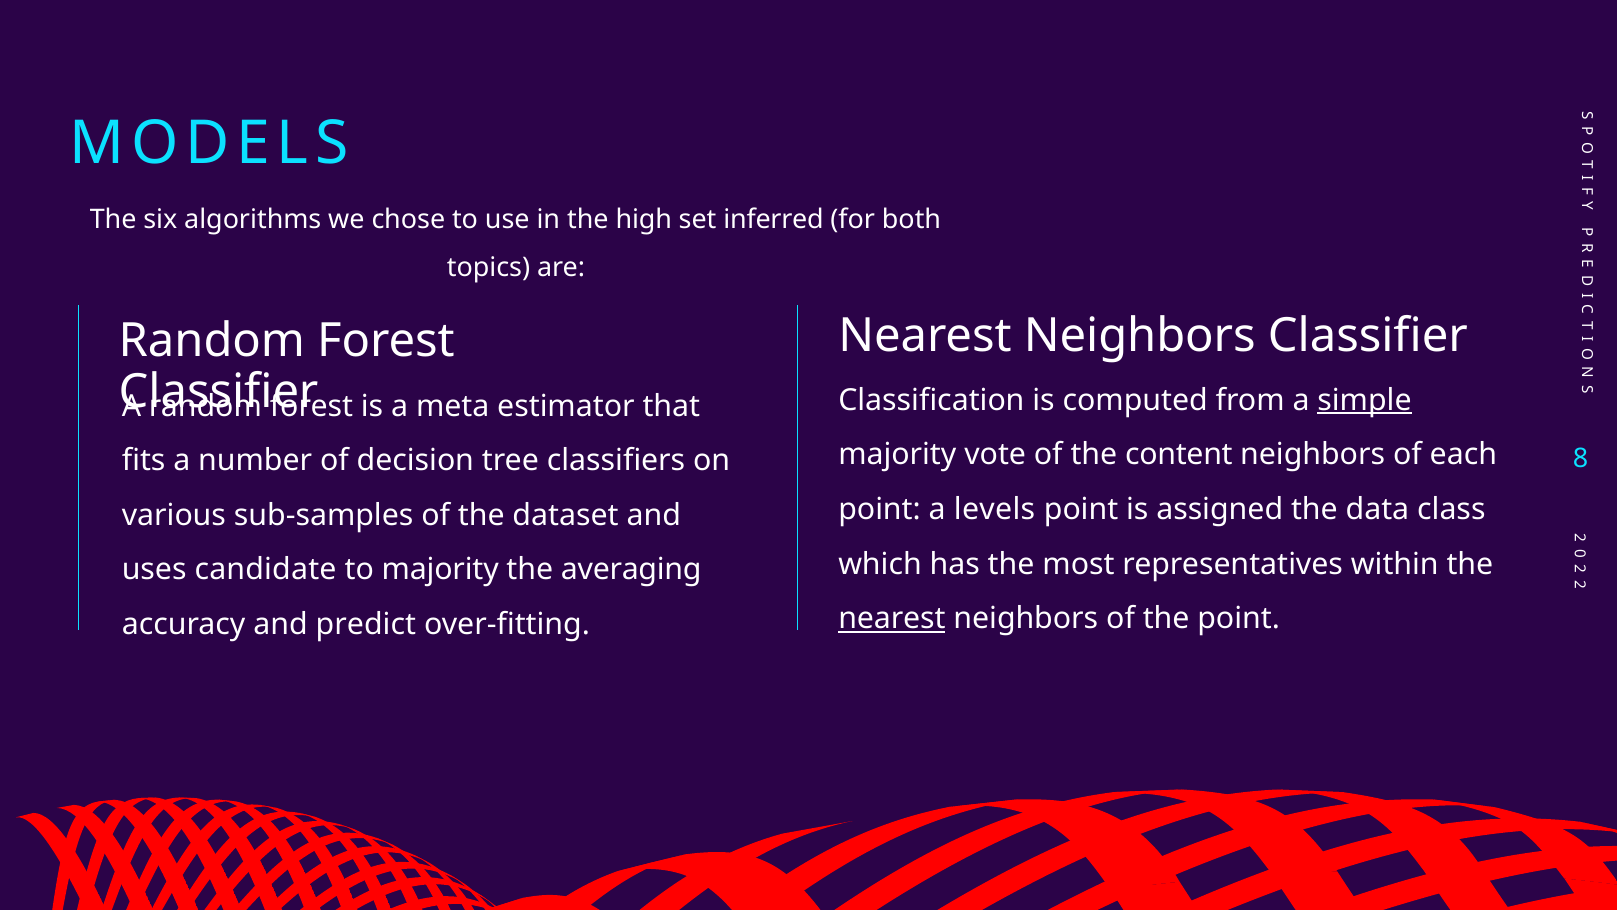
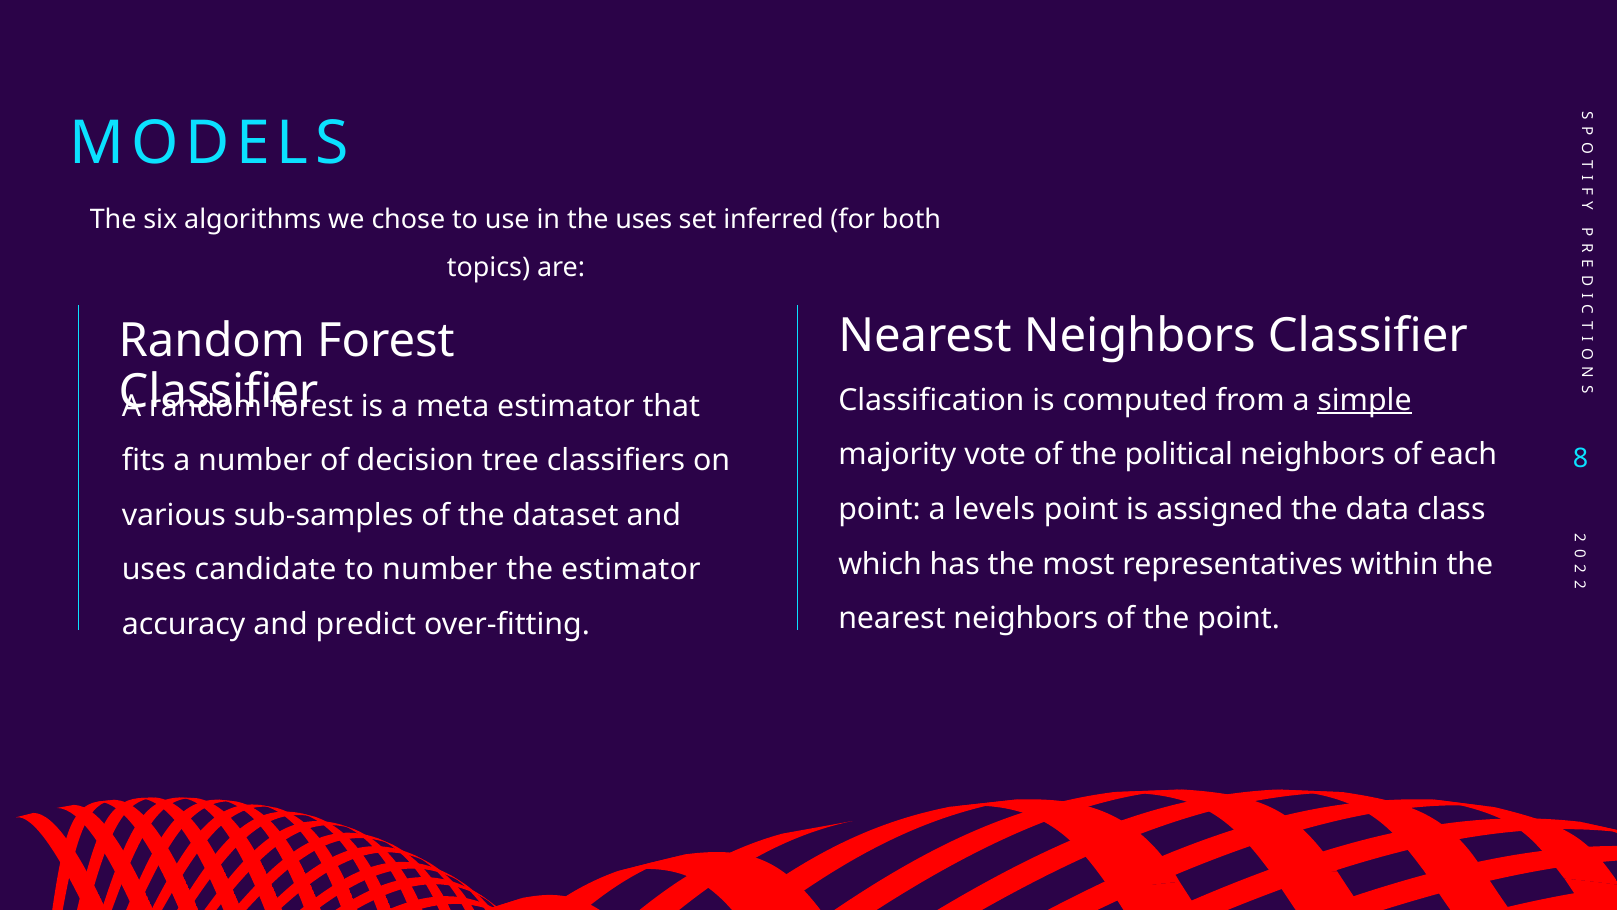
the high: high -> uses
content: content -> political
to majority: majority -> number
the averaging: averaging -> estimator
nearest at (892, 618) underline: present -> none
